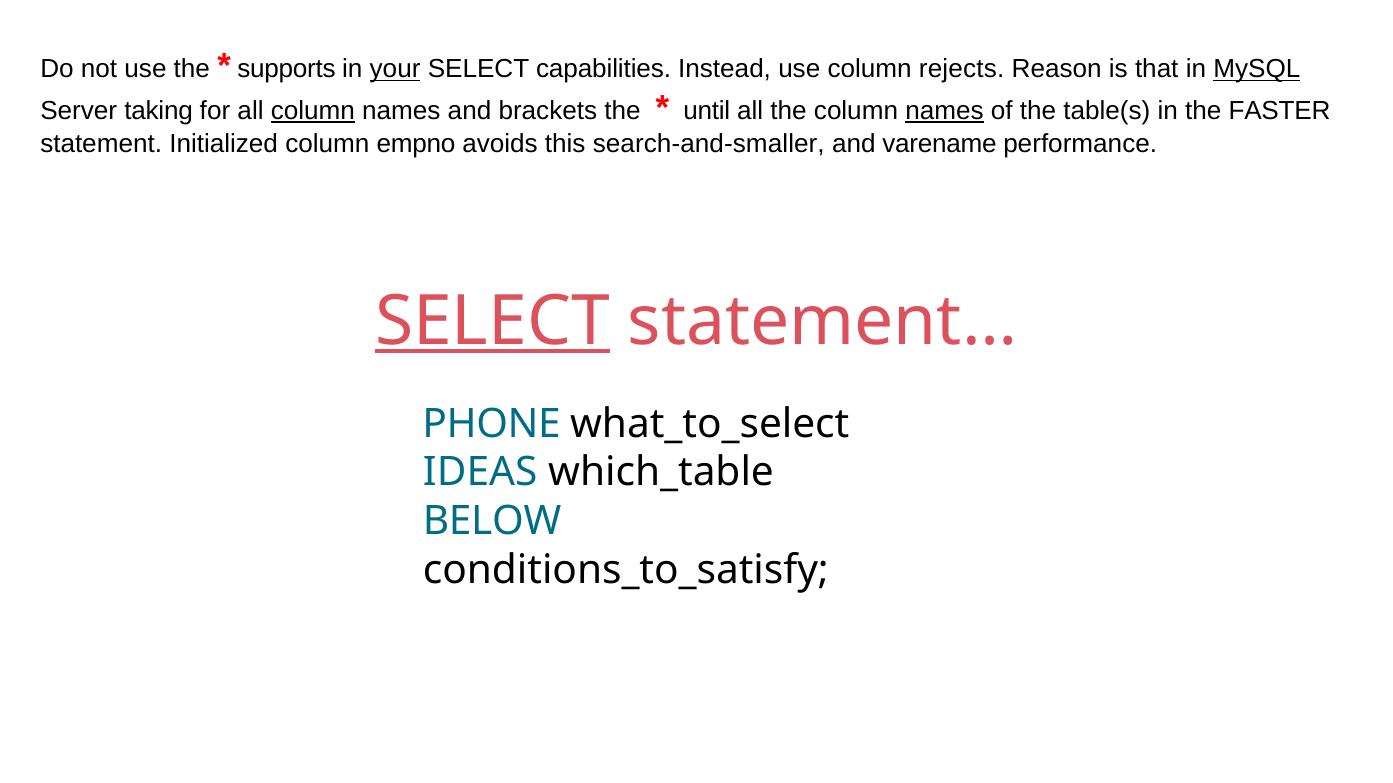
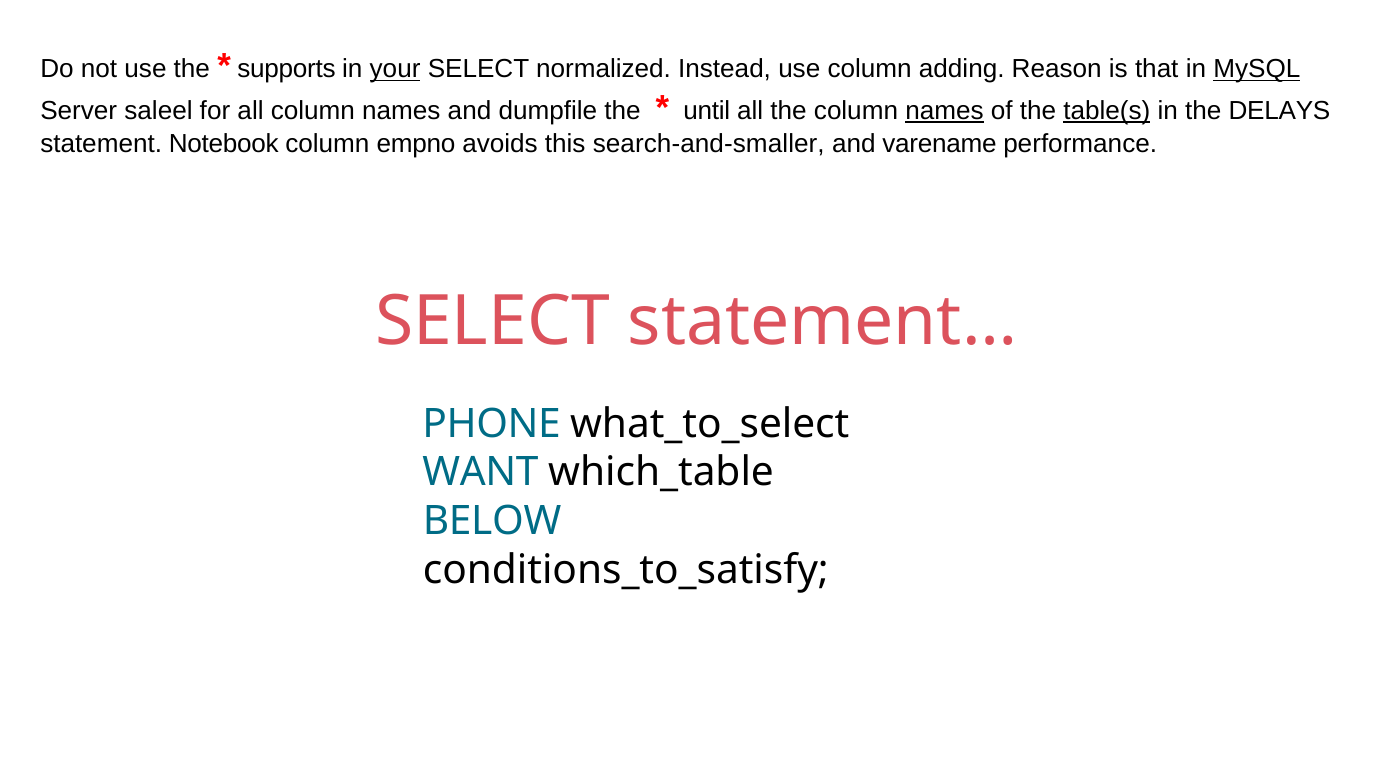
capabilities: capabilities -> normalized
rejects: rejects -> adding
taking: taking -> saleel
column at (313, 111) underline: present -> none
brackets: brackets -> dumpfile
table(s underline: none -> present
FASTER: FASTER -> DELAYS
Initialized: Initialized -> Notebook
SELECT at (492, 322) underline: present -> none
IDEAS: IDEAS -> WANT
